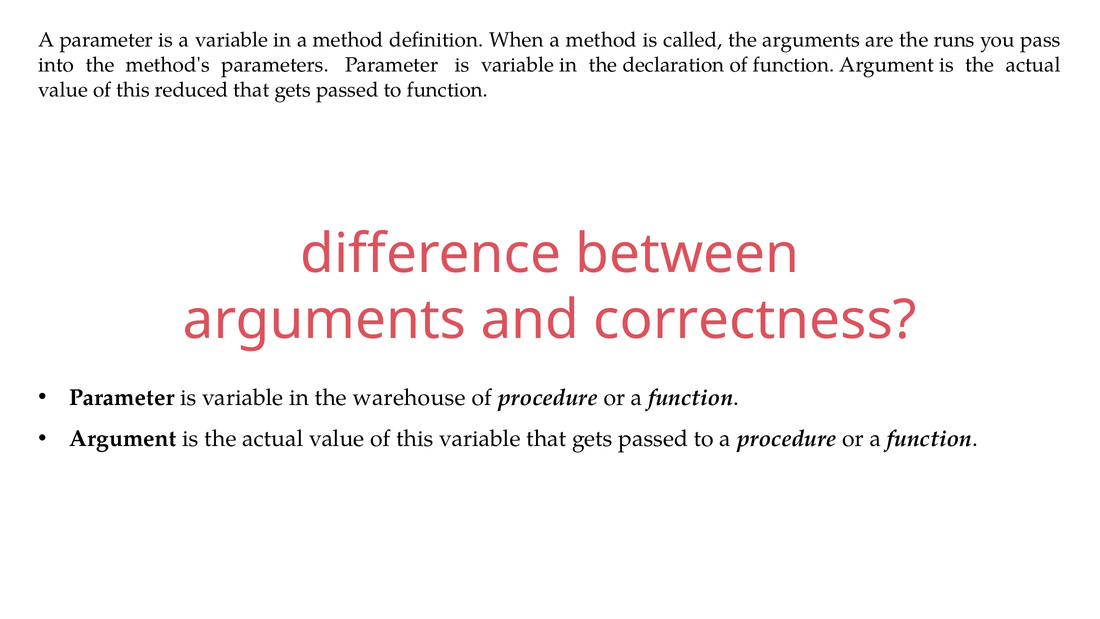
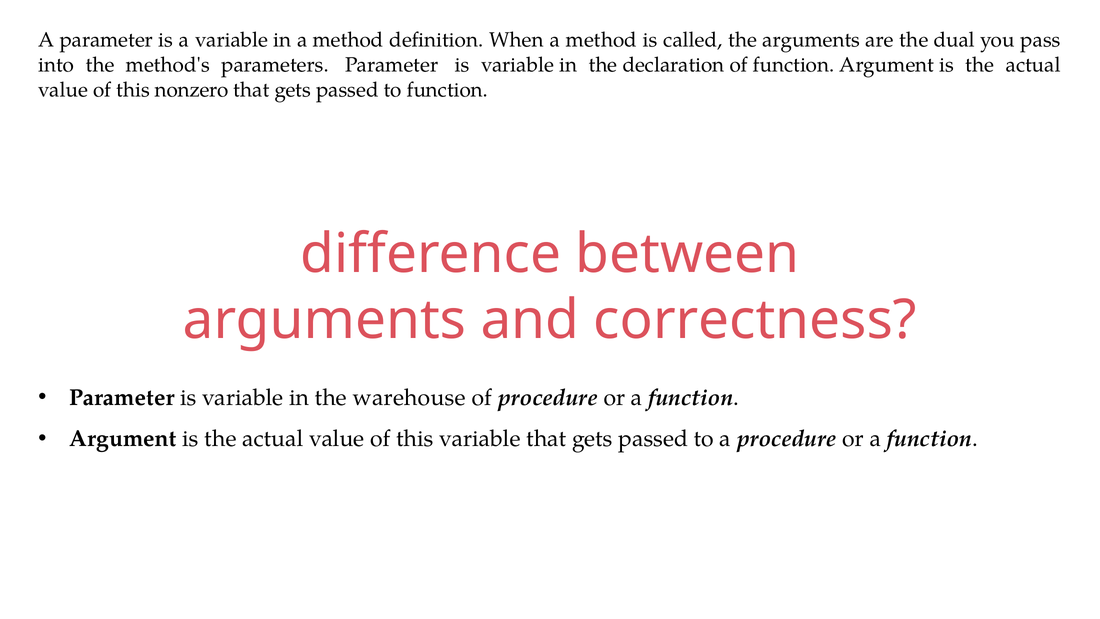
runs: runs -> dual
reduced: reduced -> nonzero
